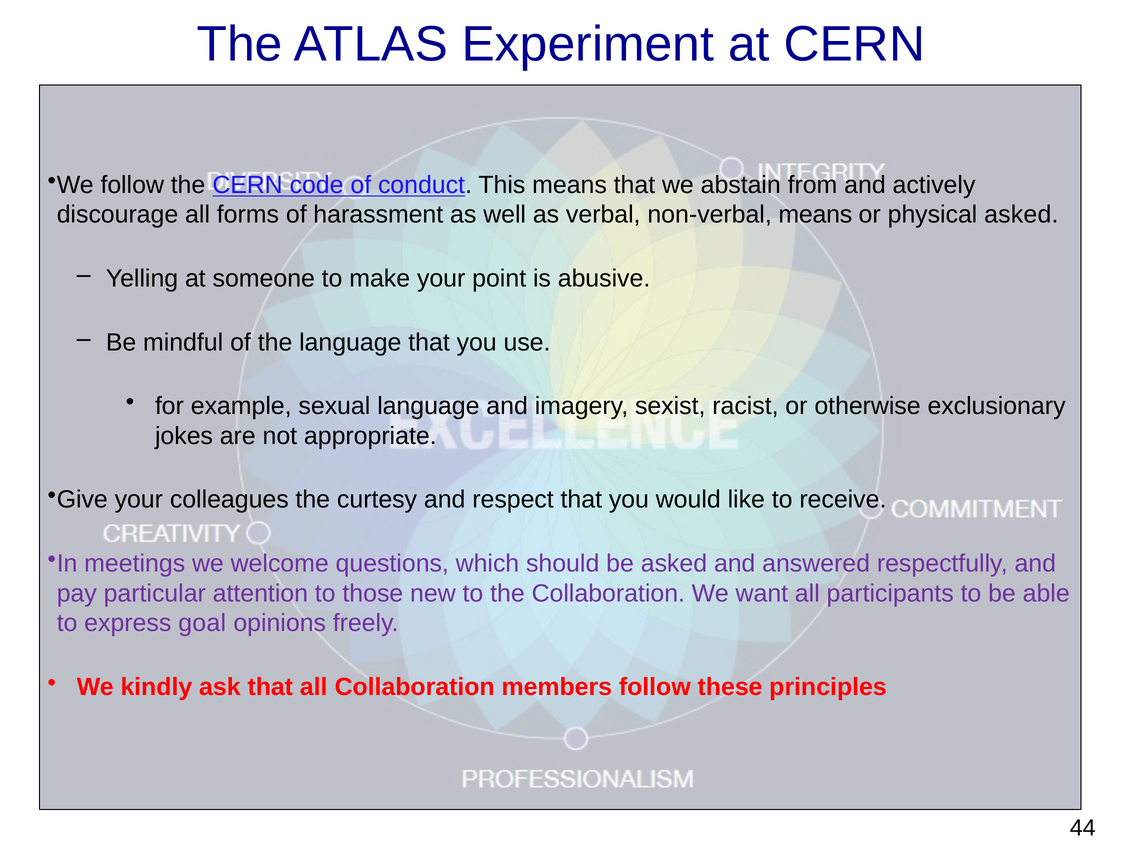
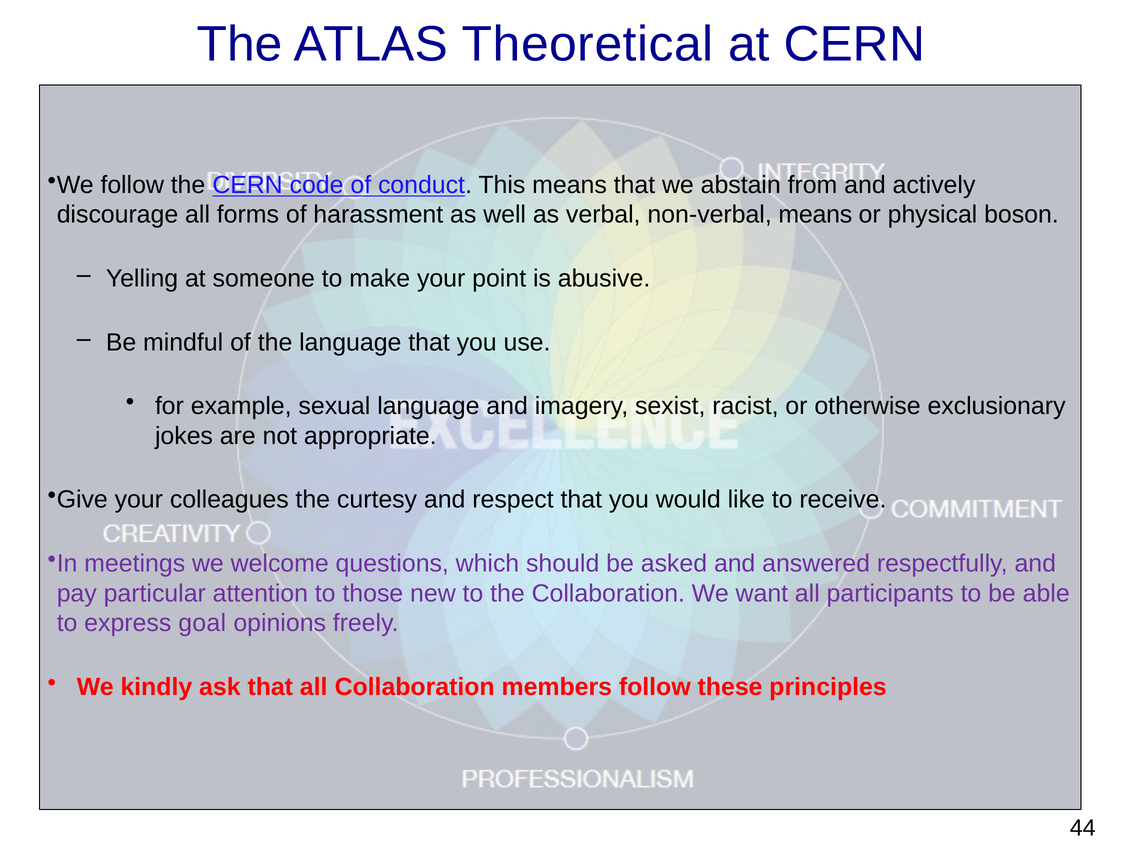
Experiment: Experiment -> Theoretical
physical asked: asked -> boson
